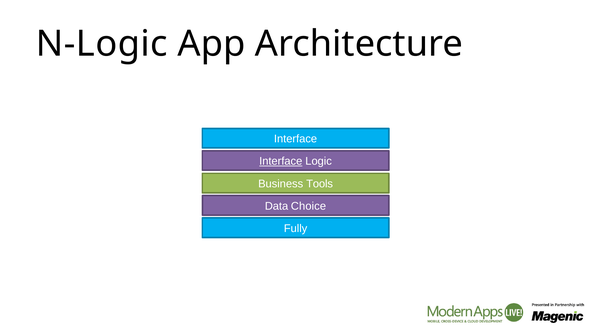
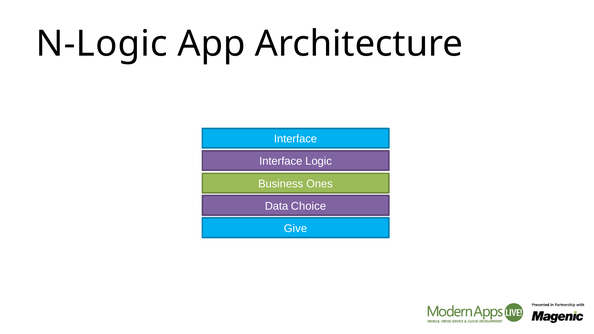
Interface at (281, 161) underline: present -> none
Tools: Tools -> Ones
Fully: Fully -> Give
